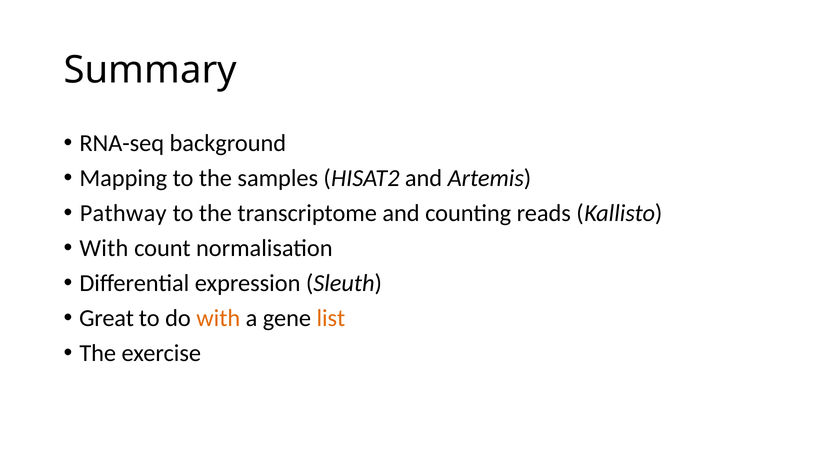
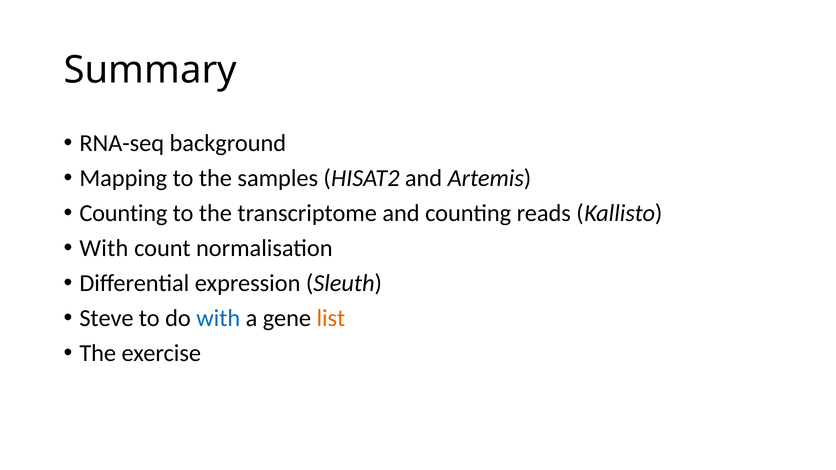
Pathway at (123, 213): Pathway -> Counting
Great: Great -> Steve
with at (218, 318) colour: orange -> blue
